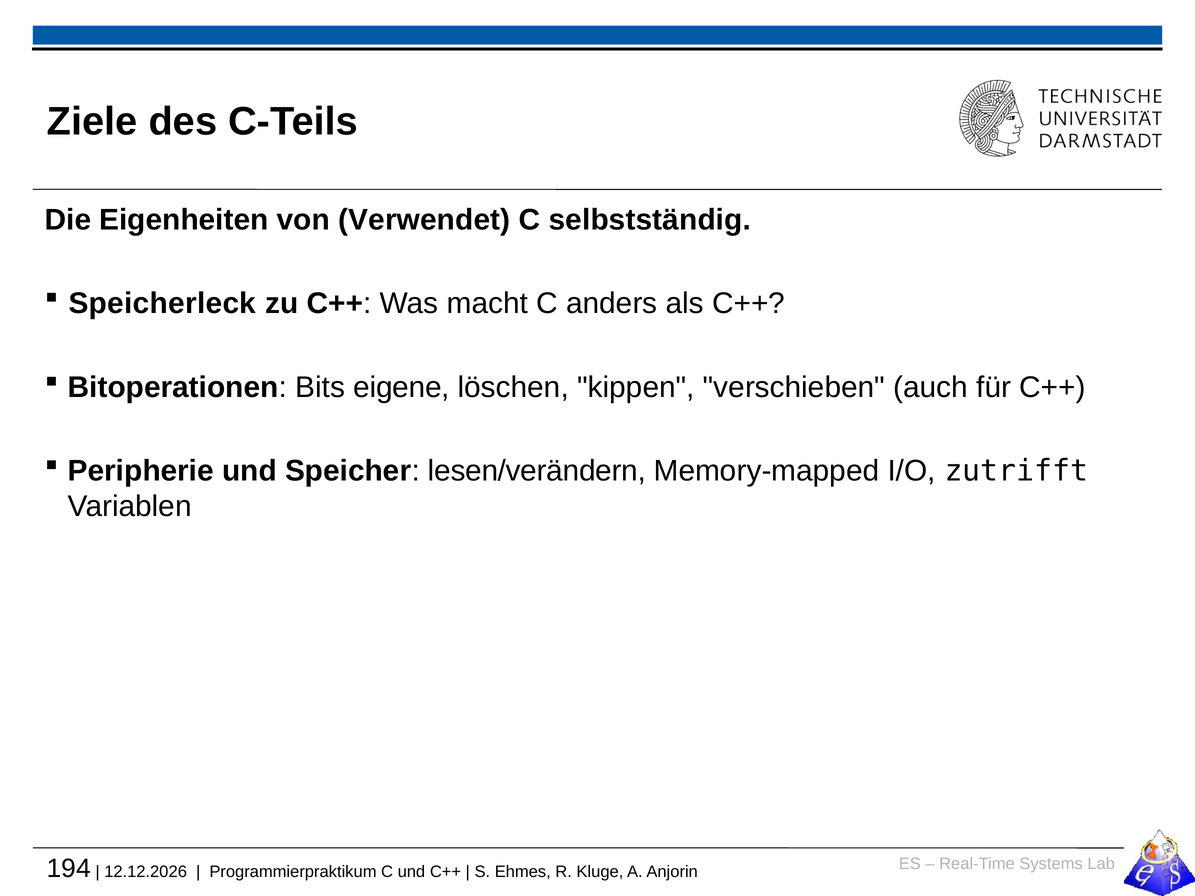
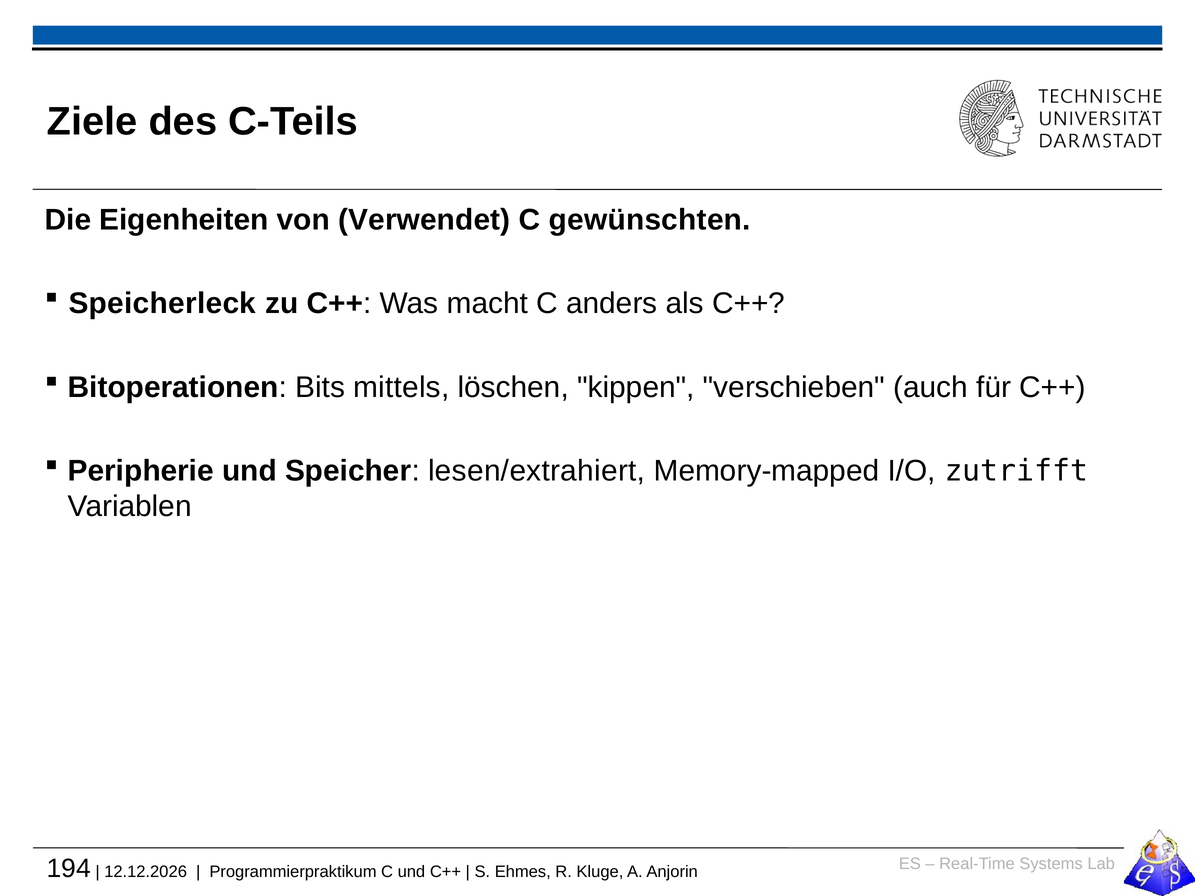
selbstständig: selbstständig -> gewünschten
eigene: eigene -> mittels
lesen/verändern: lesen/verändern -> lesen/extrahiert
